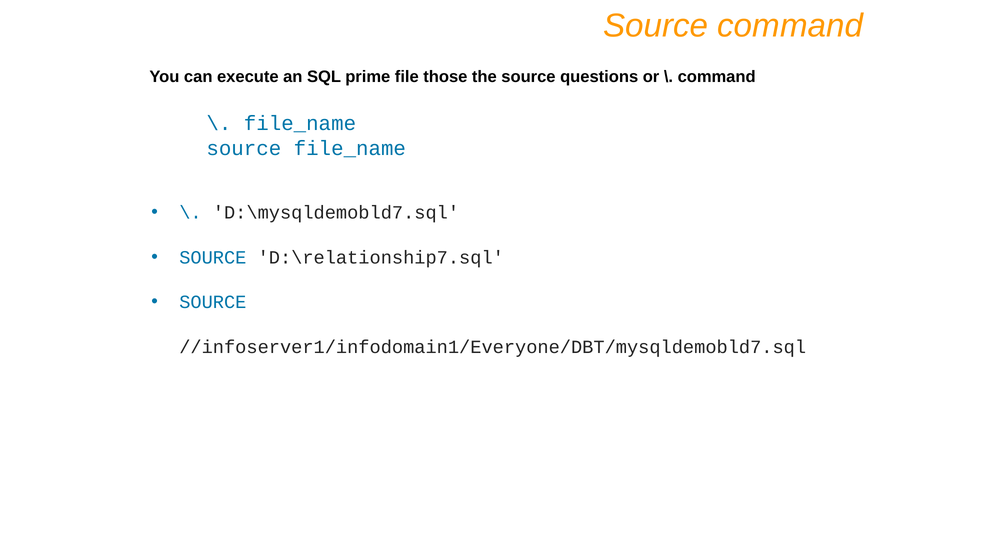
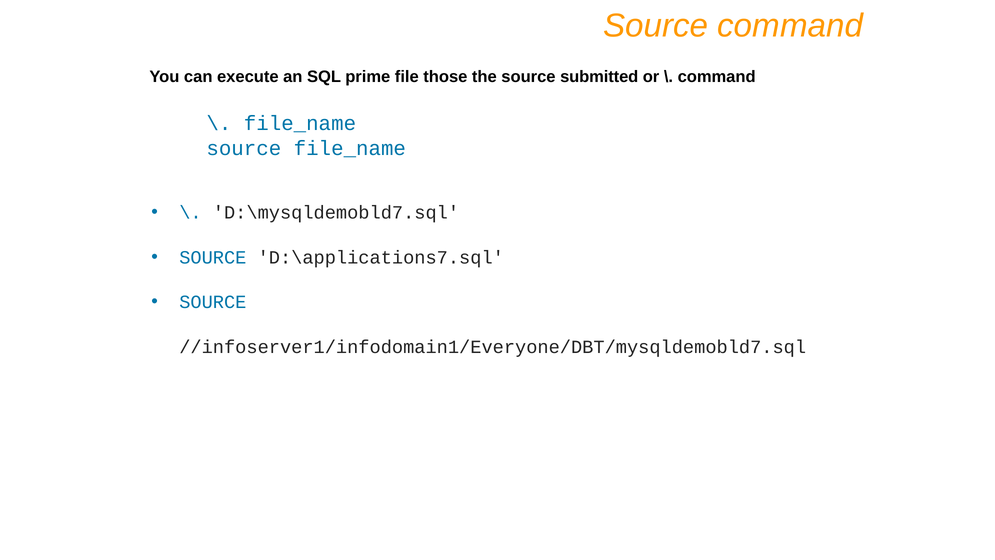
questions: questions -> submitted
D:\relationship7.sql: D:\relationship7.sql -> D:\applications7.sql
